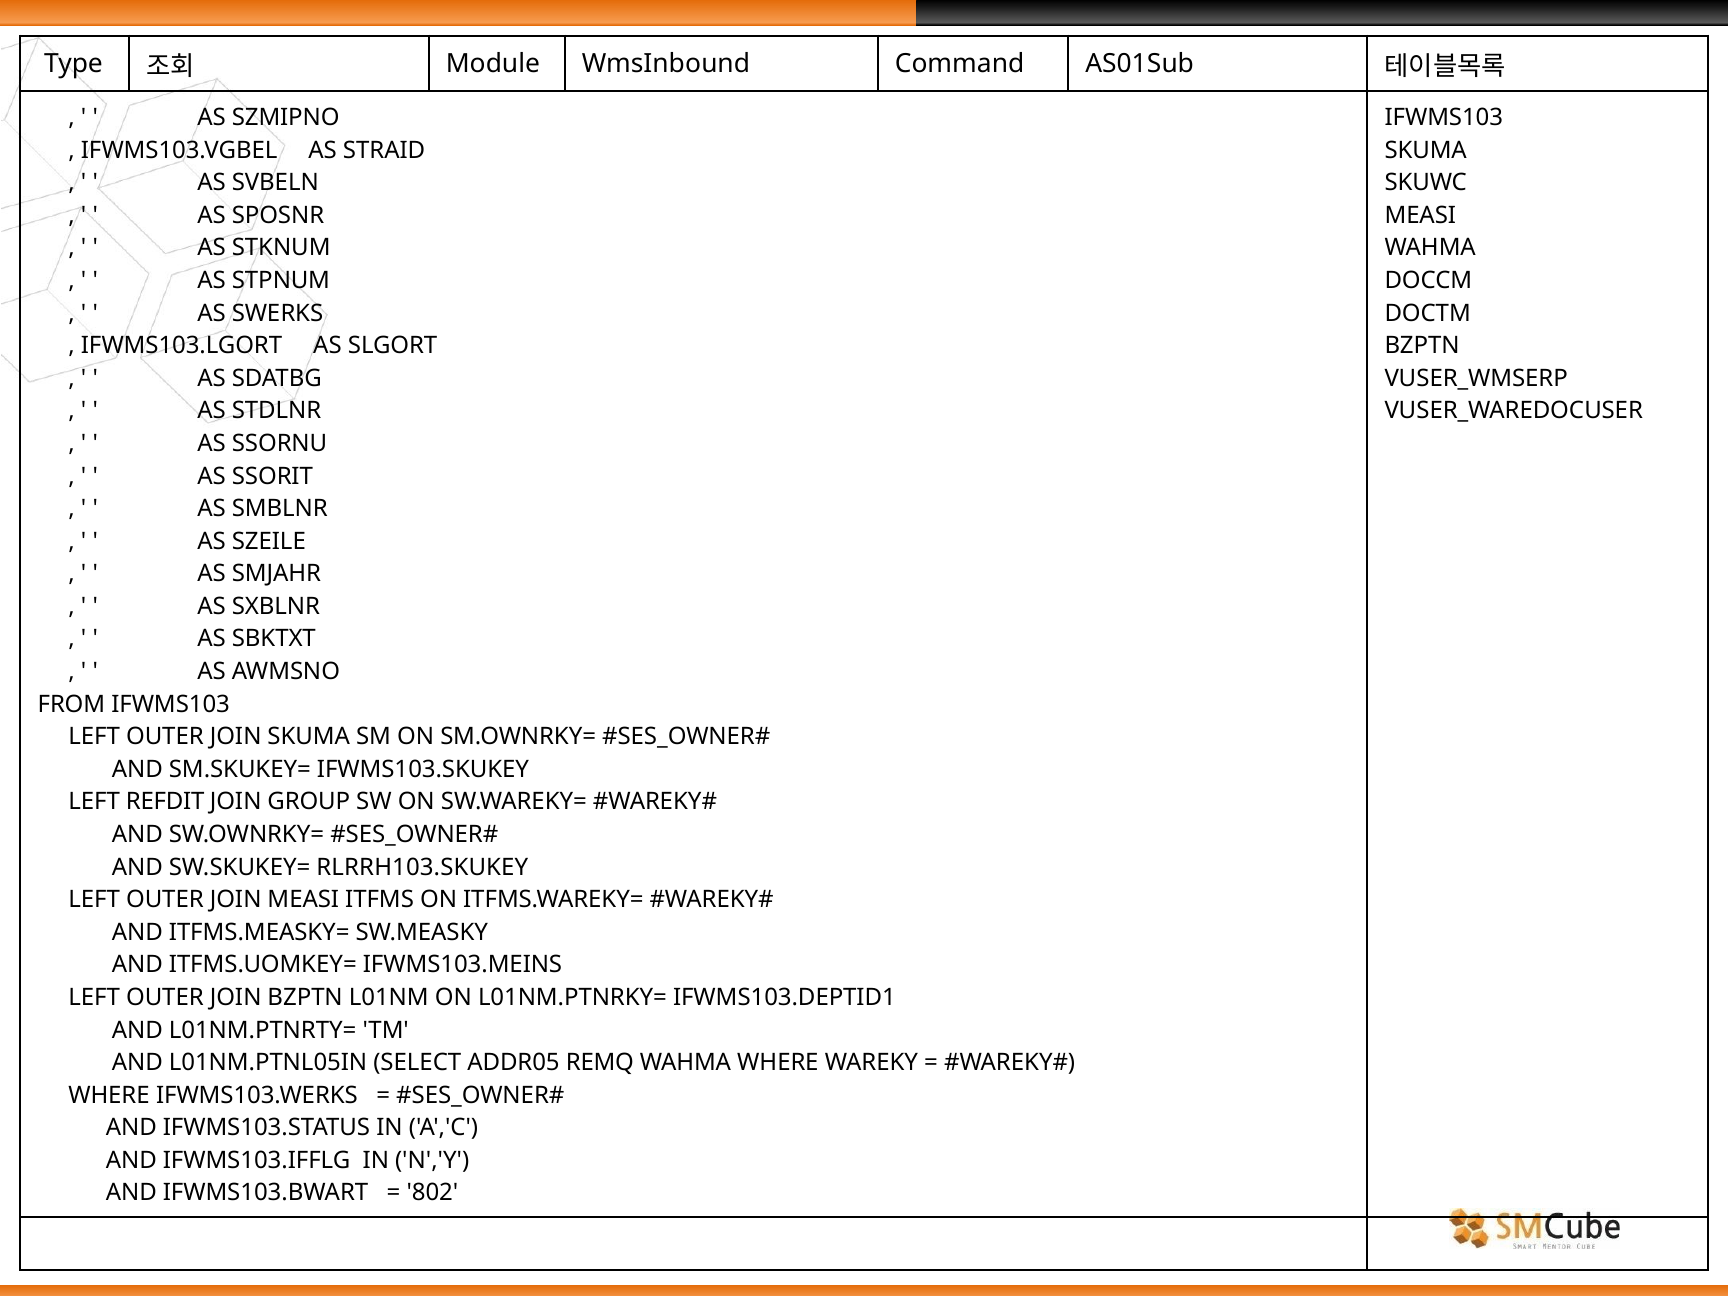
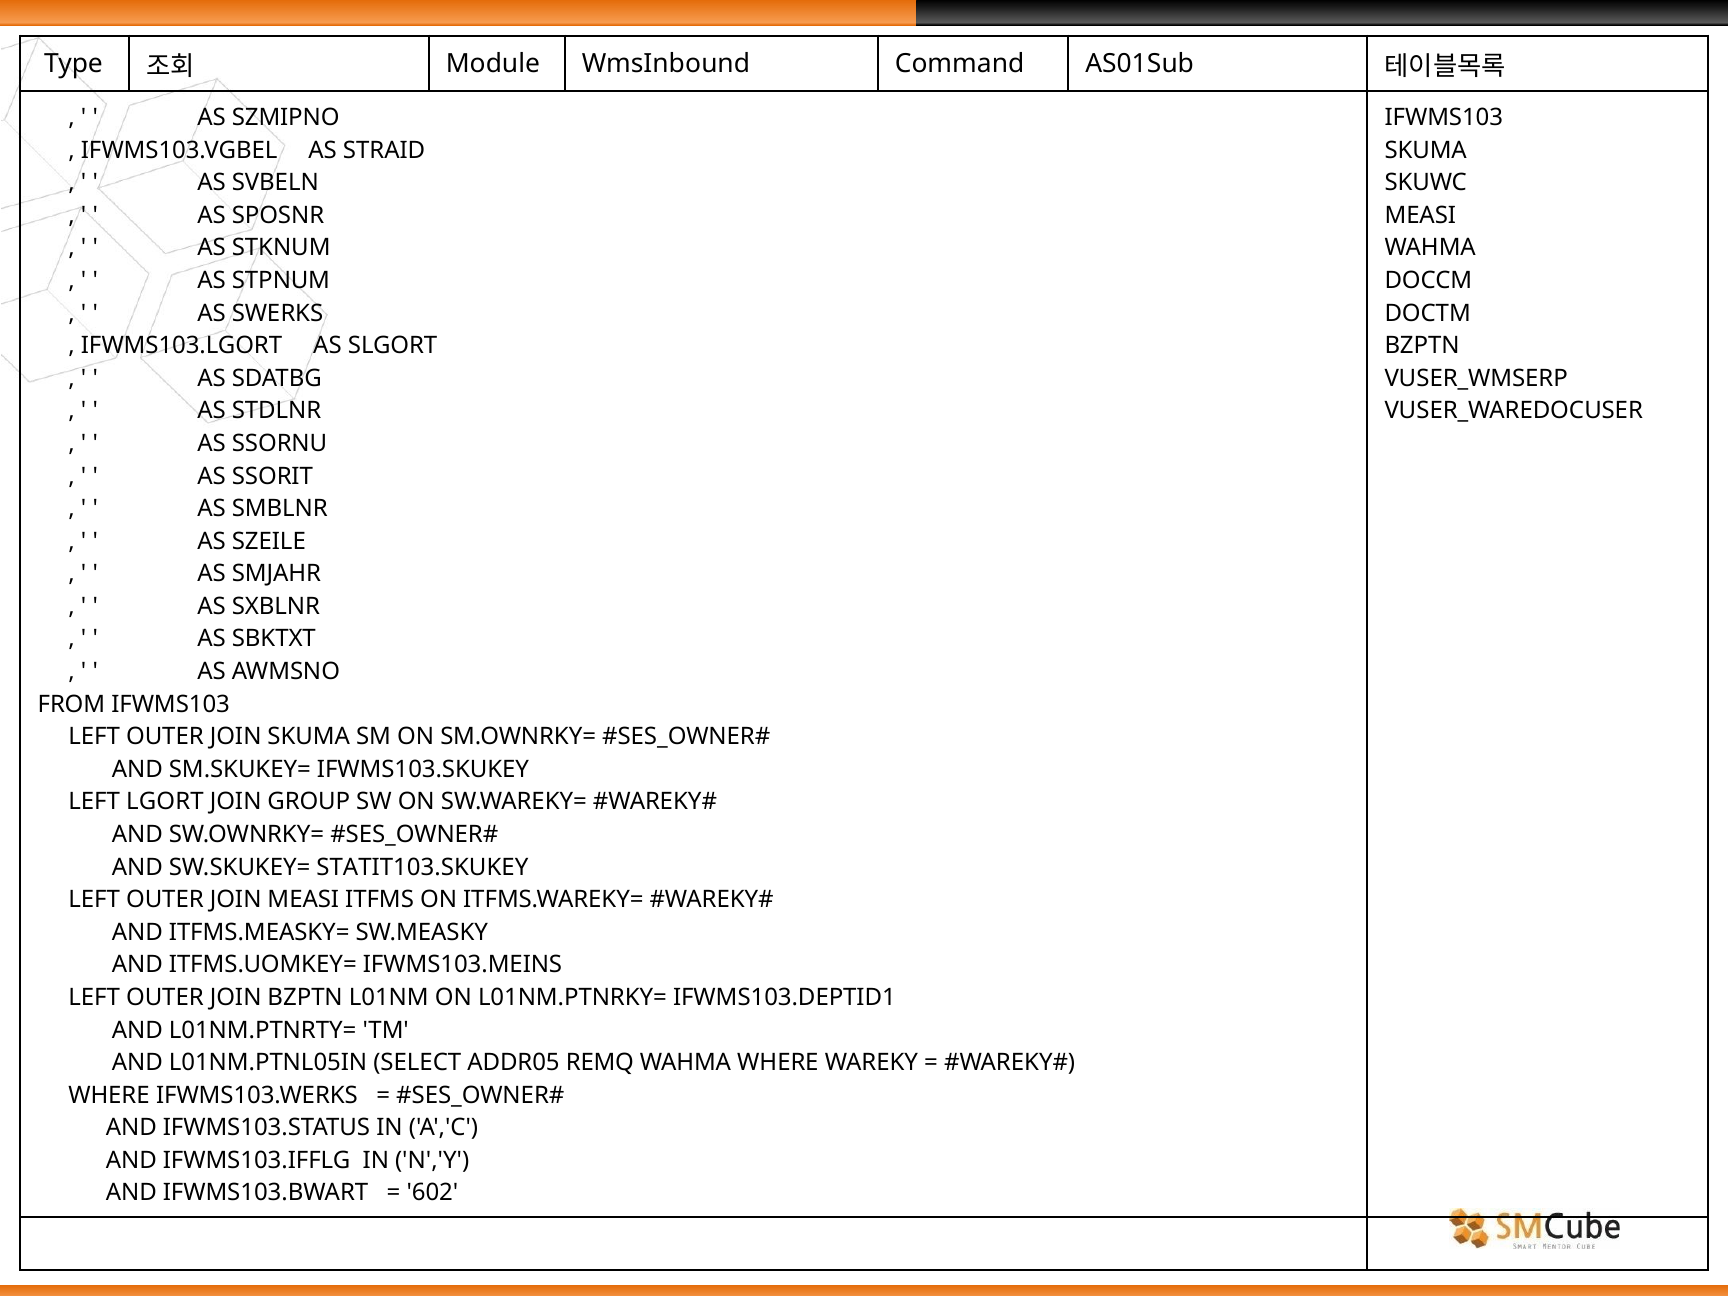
REFDIT: REFDIT -> LGORT
RLRRH103.SKUKEY: RLRRH103.SKUKEY -> STATIT103.SKUKEY
802: 802 -> 602
